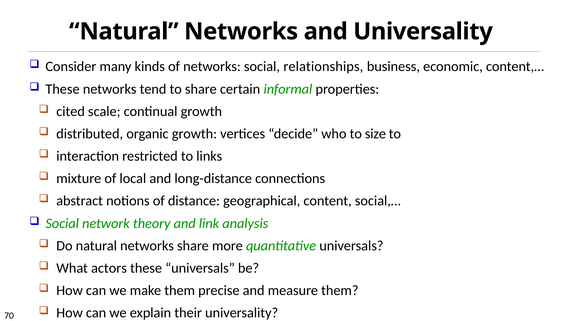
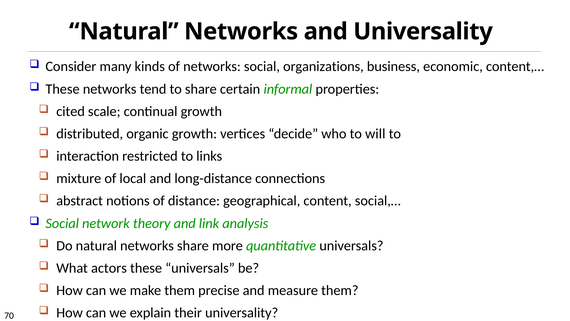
relationships: relationships -> organizations
size: size -> will
